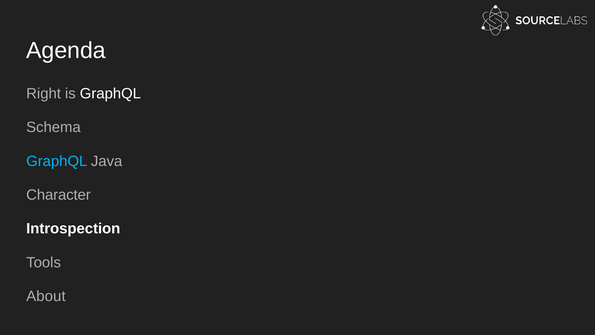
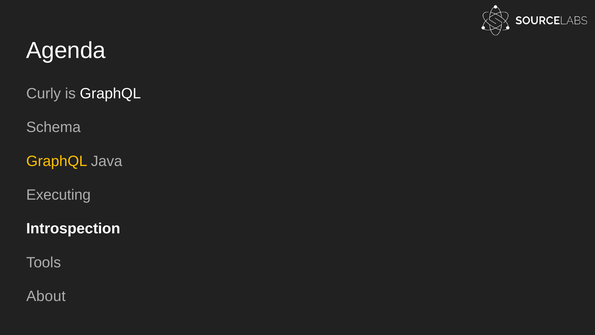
Right: Right -> Curly
GraphQL at (57, 161) colour: light blue -> yellow
Character: Character -> Executing
